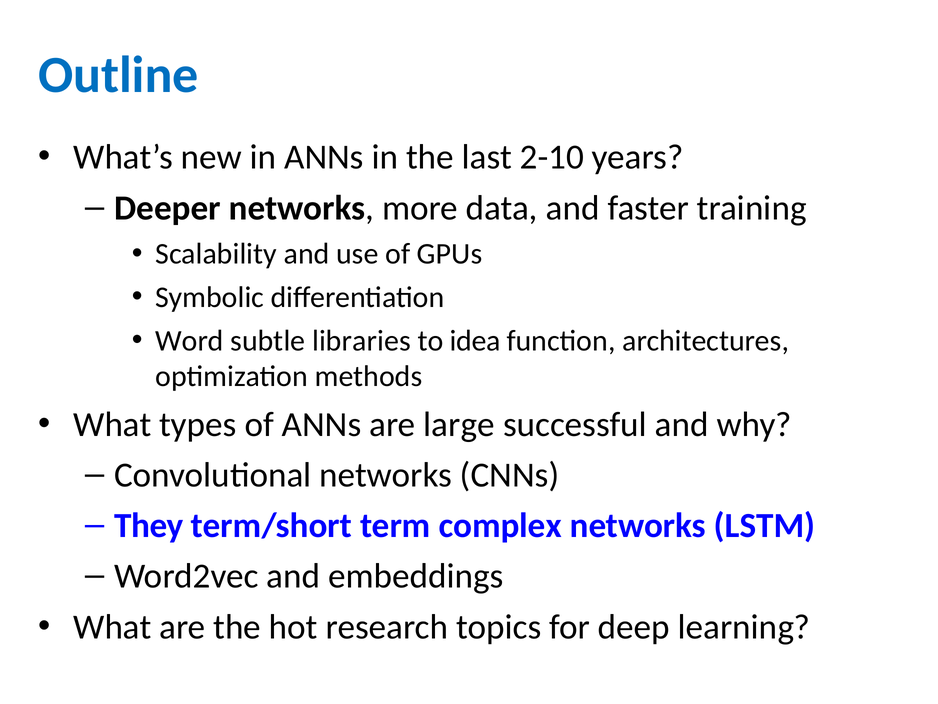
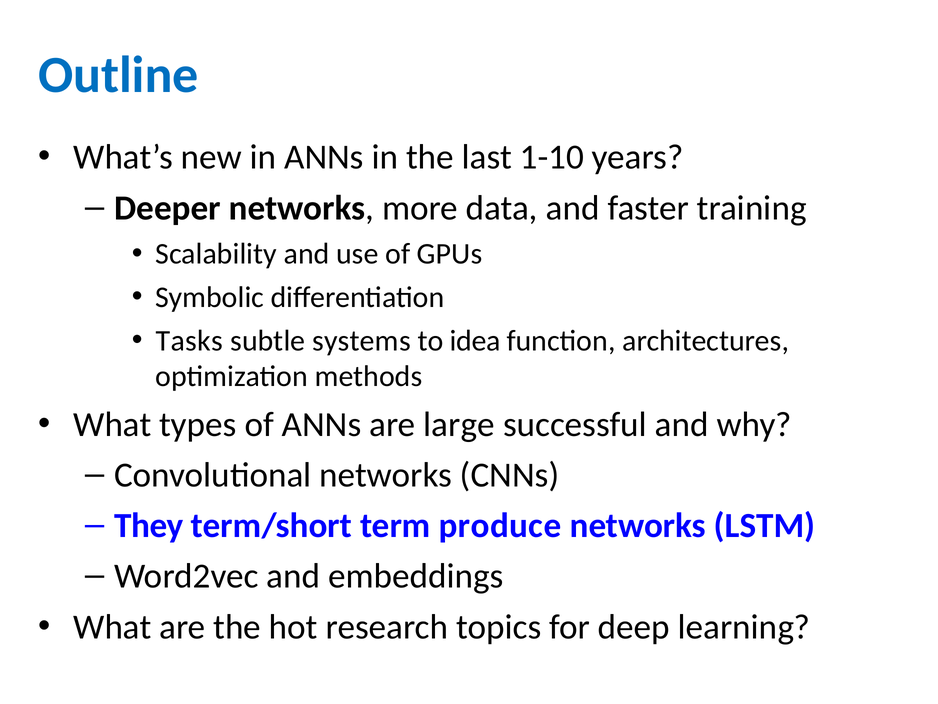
2-10: 2-10 -> 1-10
Word: Word -> Tasks
libraries: libraries -> systems
complex: complex -> produce
